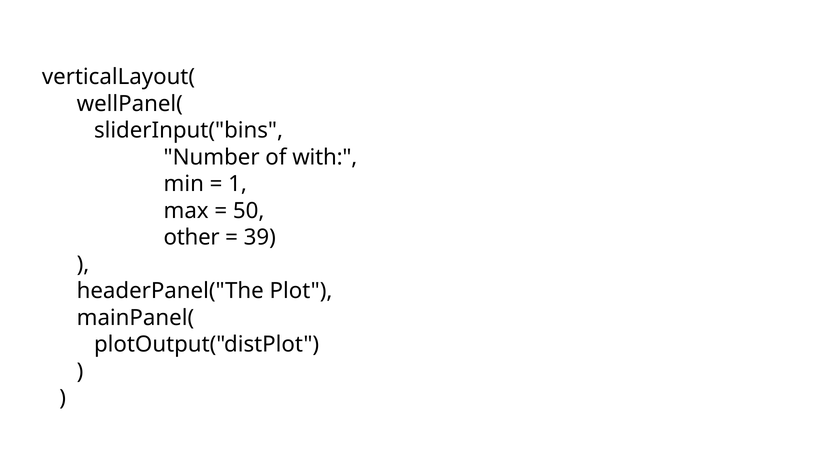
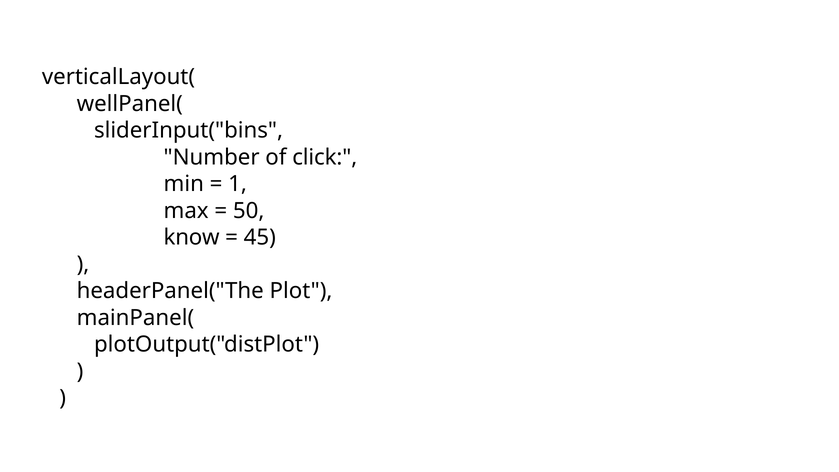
with: with -> click
other: other -> know
39: 39 -> 45
